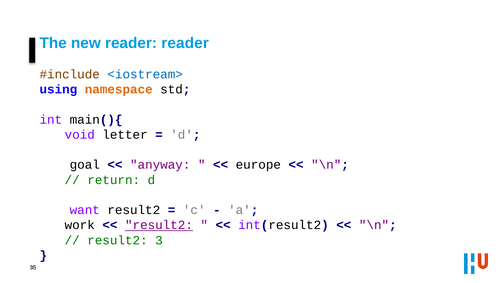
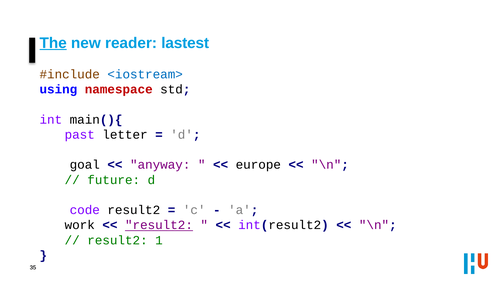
The underline: none -> present
reader reader: reader -> lastest
namespace colour: orange -> red
void: void -> past
return: return -> future
want: want -> code
3: 3 -> 1
